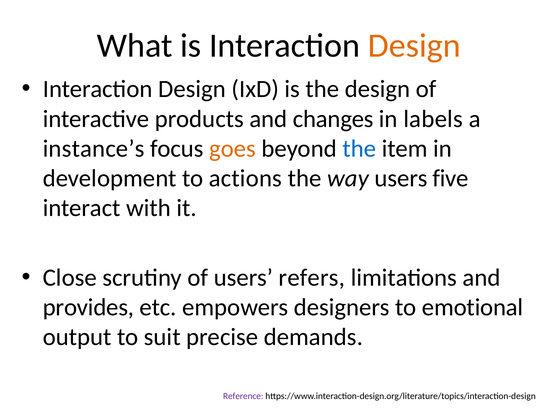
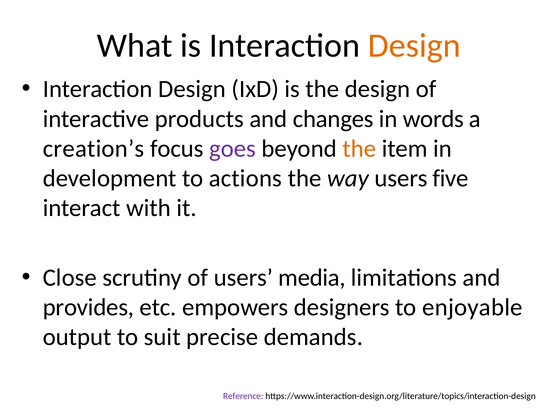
labels: labels -> words
instance’s: instance’s -> creation’s
goes colour: orange -> purple
the at (359, 149) colour: blue -> orange
refers: refers -> media
emotional: emotional -> enjoyable
